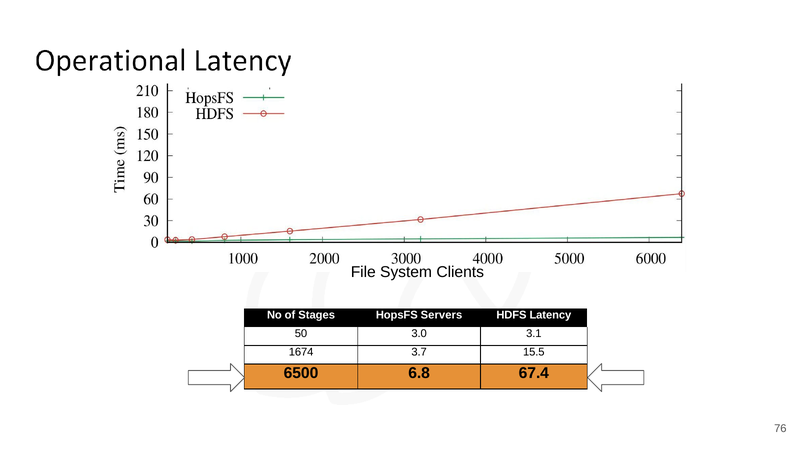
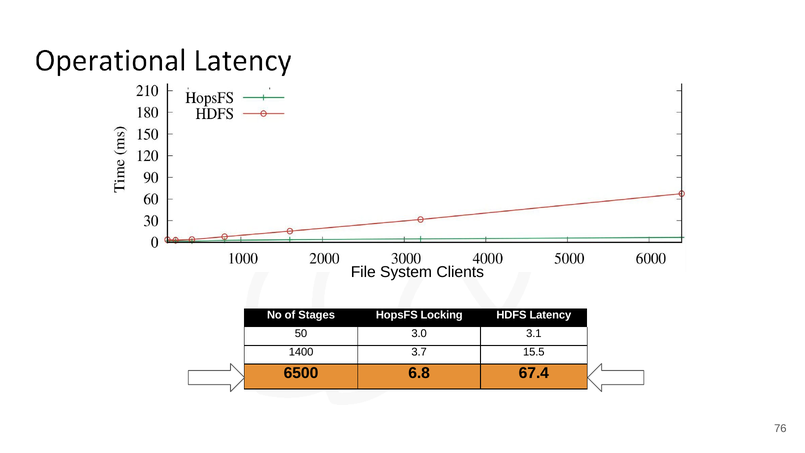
Servers: Servers -> Locking
1674: 1674 -> 1400
